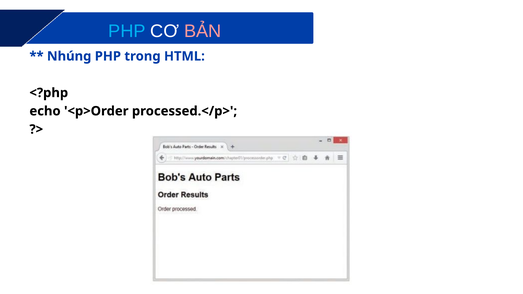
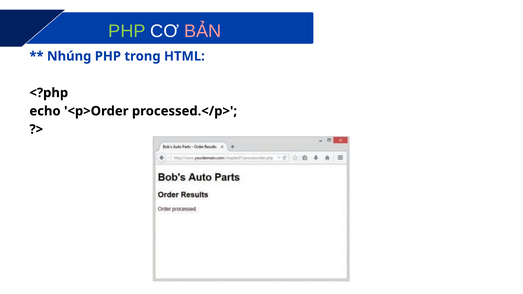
PHP at (127, 31) colour: light blue -> light green
